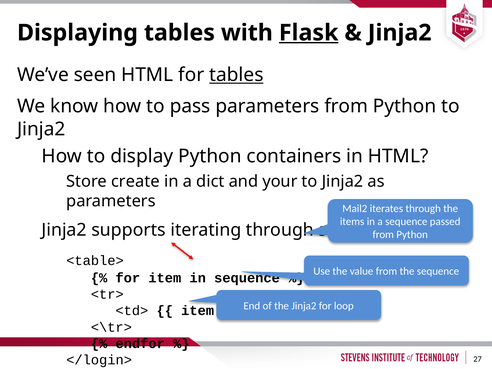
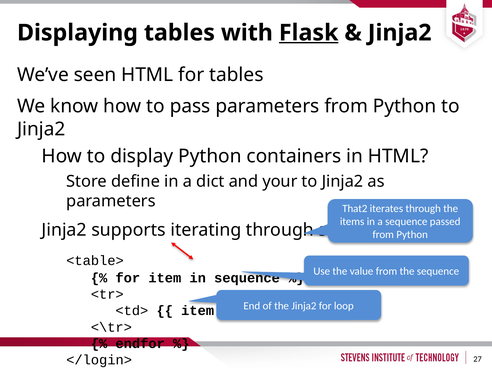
tables at (236, 75) underline: present -> none
create: create -> define
Mail2: Mail2 -> That2
